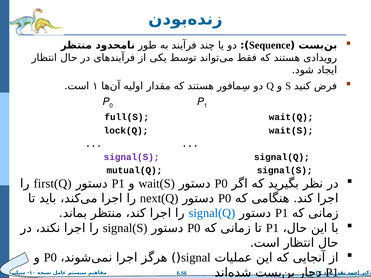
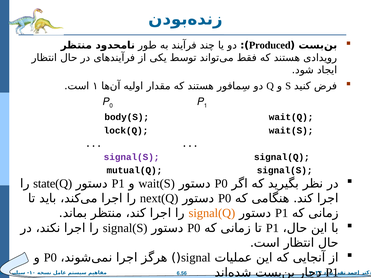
Sequence: Sequence -> Produced
full(S: full(S -> body(S
first(Q: first(Q -> state(Q
signal(Q at (212, 213) colour: blue -> orange
